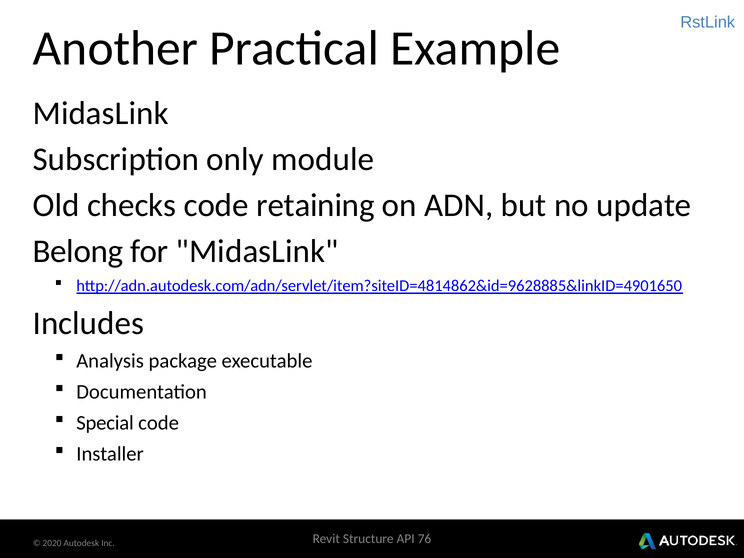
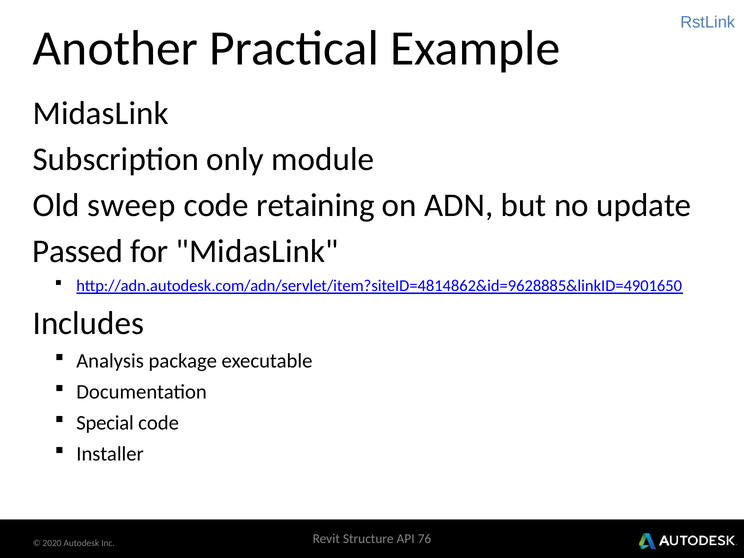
checks: checks -> sweep
Belong: Belong -> Passed
